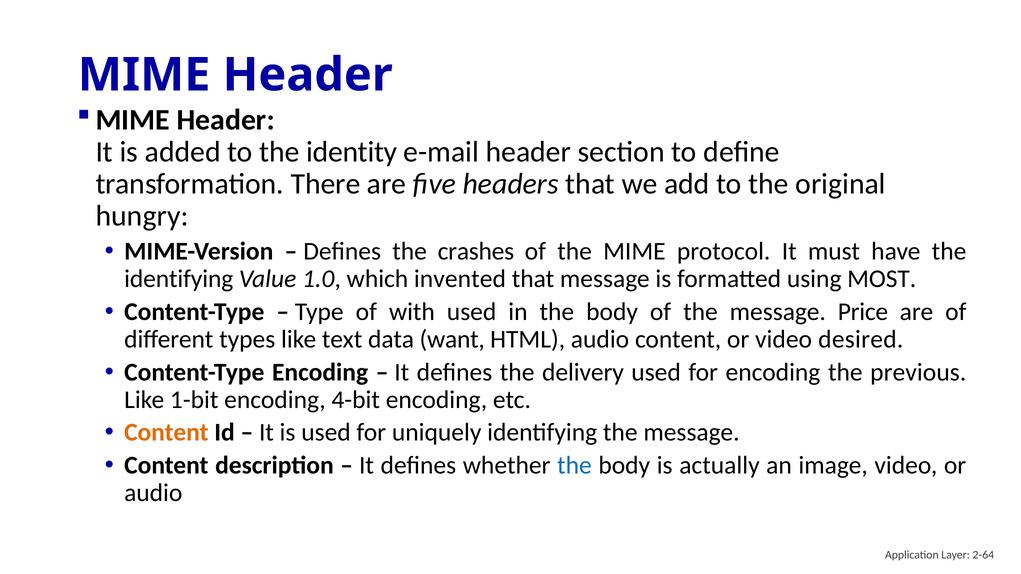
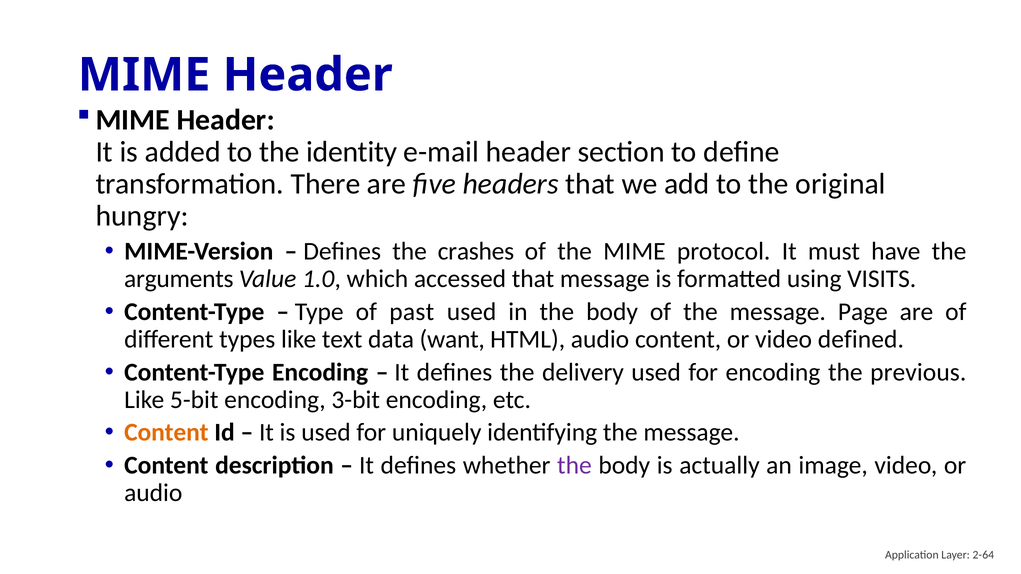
identifying at (179, 279): identifying -> arguments
invented: invented -> accessed
MOST: MOST -> VISITS
with: with -> past
Price: Price -> Page
desired: desired -> defined
1-bit: 1-bit -> 5-bit
4-bit: 4-bit -> 3-bit
the at (574, 466) colour: blue -> purple
